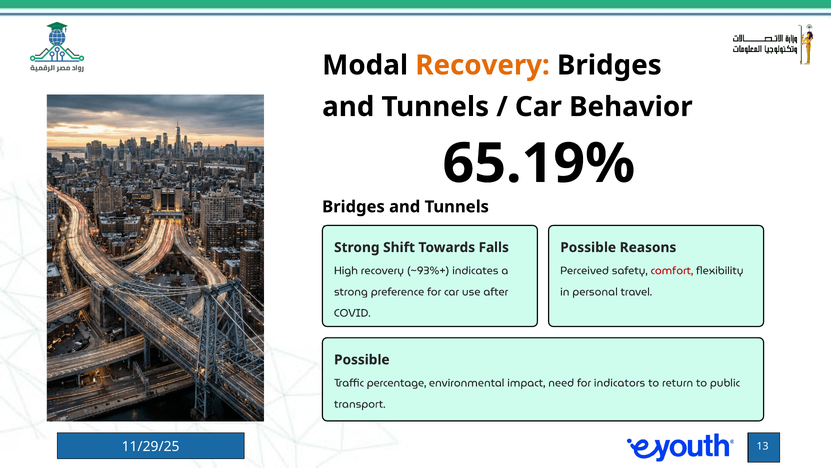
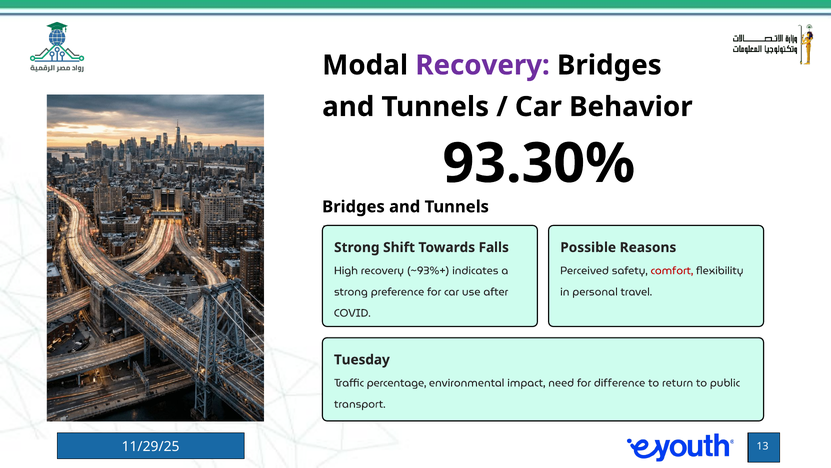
Recovery at (483, 65) colour: orange -> purple
65.19%: 65.19% -> 93.30%
Possible at (362, 359): Possible -> Tuesday
indicators: indicators -> difference
